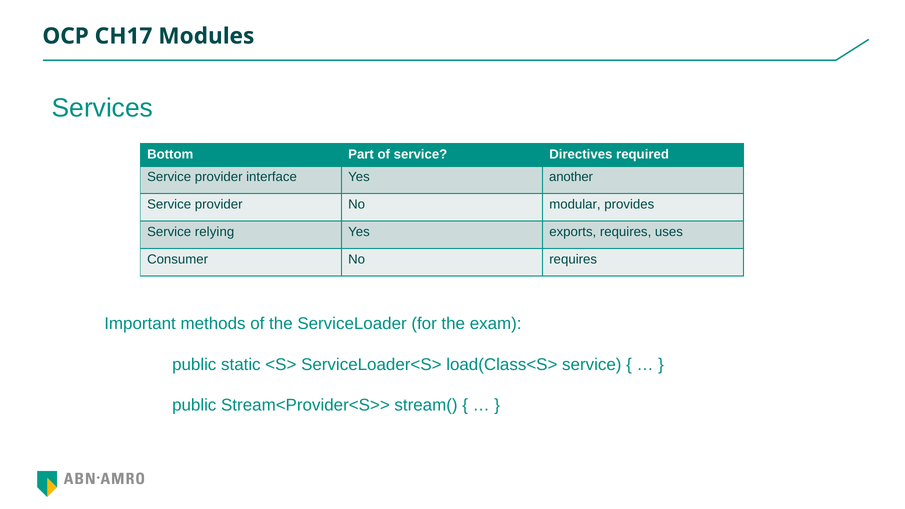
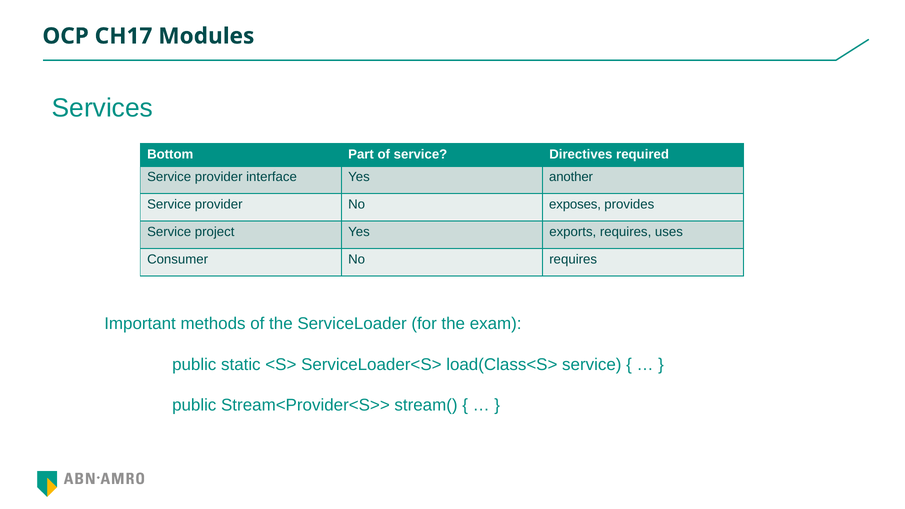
modular: modular -> exposes
relying: relying -> project
